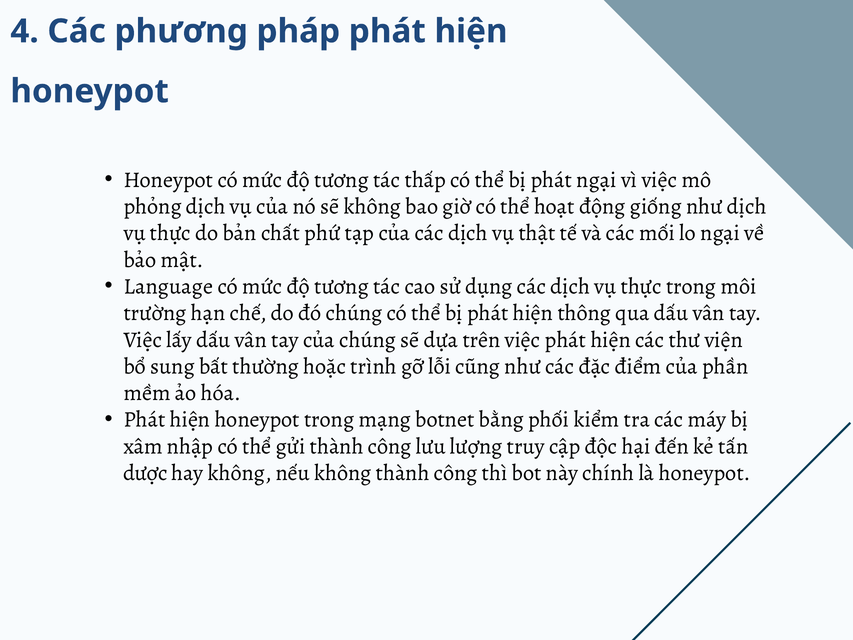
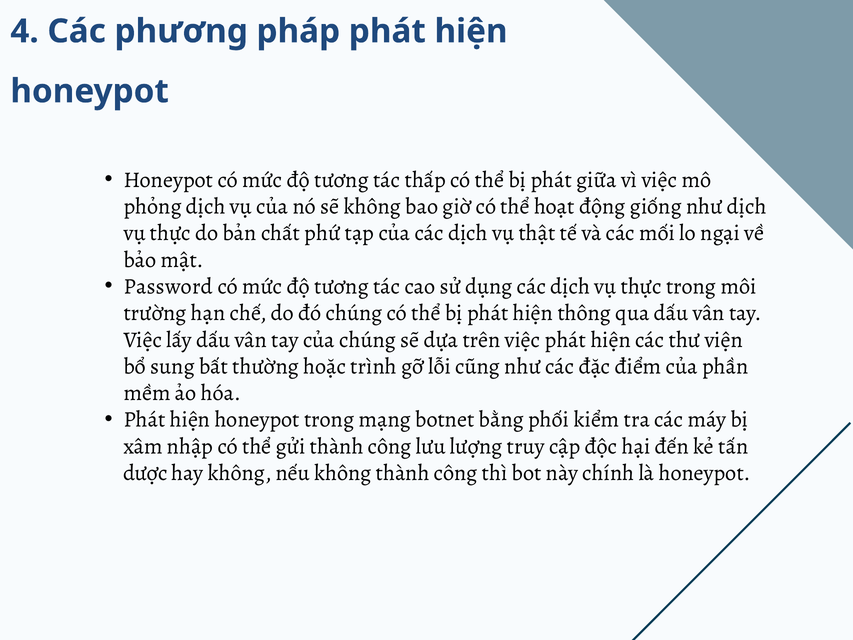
phát ngại: ngại -> giữa
Language: Language -> Password
